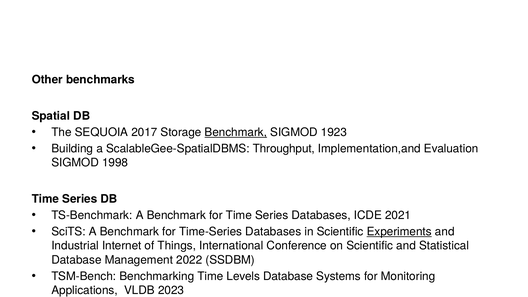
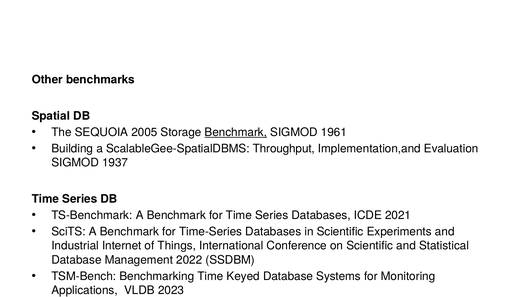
2017: 2017 -> 2005
1923: 1923 -> 1961
1998: 1998 -> 1937
Experiments underline: present -> none
Levels: Levels -> Keyed
